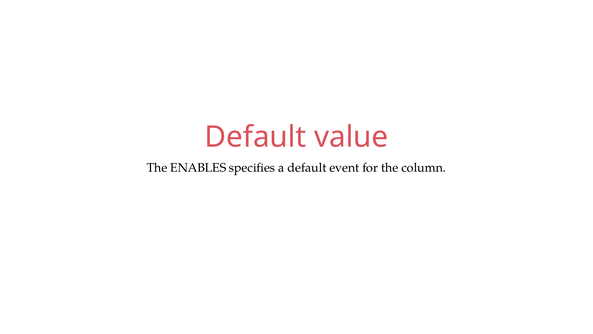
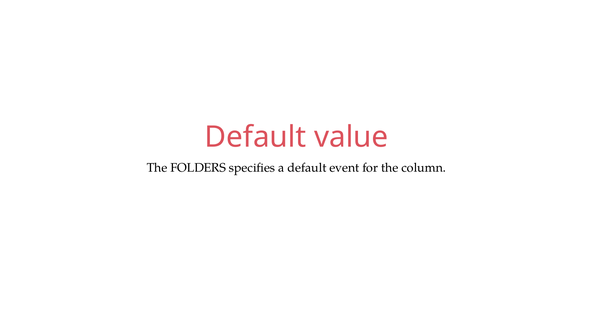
ENABLES: ENABLES -> FOLDERS
